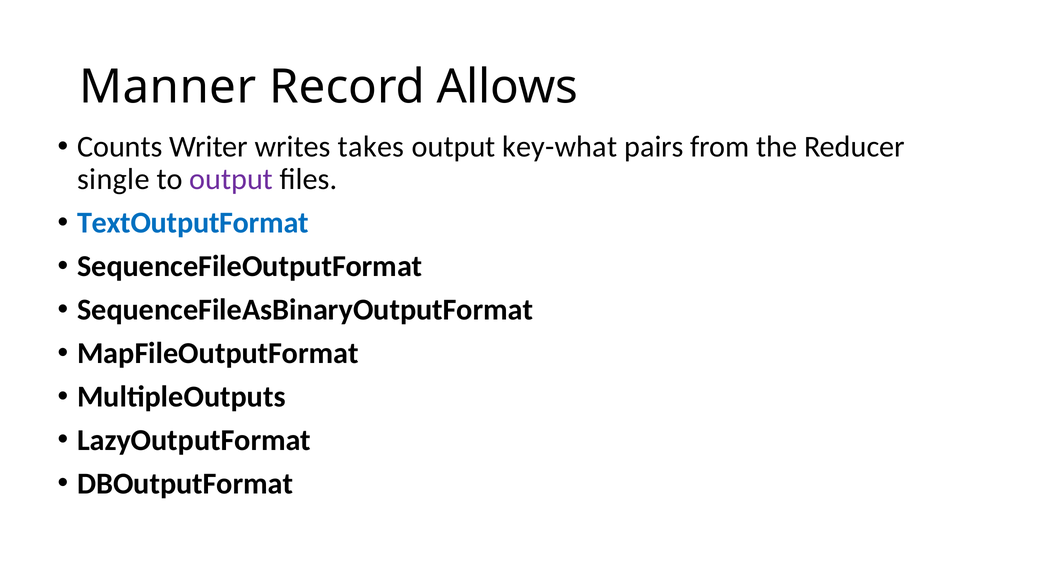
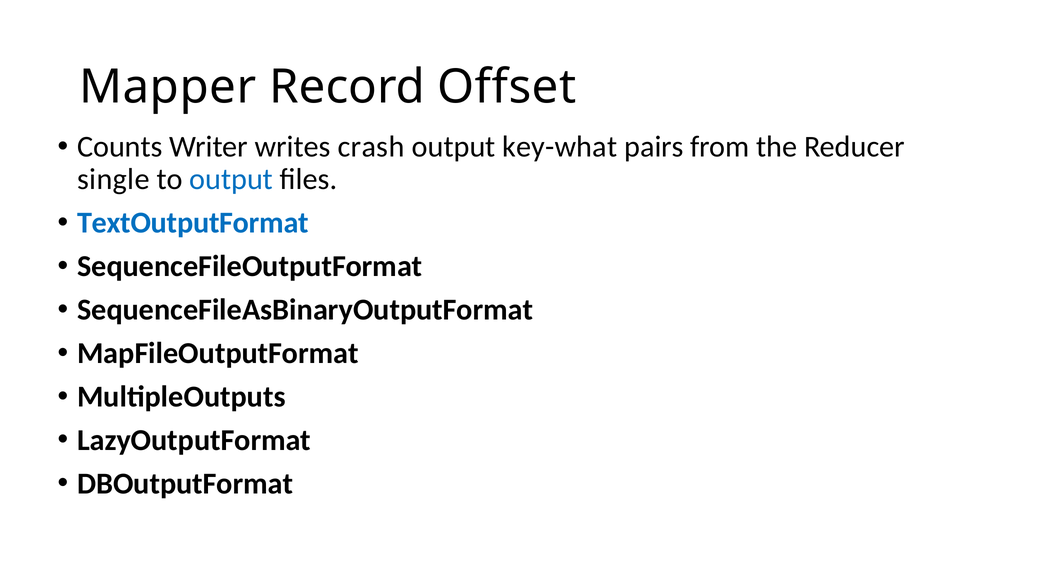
Manner: Manner -> Mapper
Allows: Allows -> Offset
takes: takes -> crash
output at (231, 179) colour: purple -> blue
